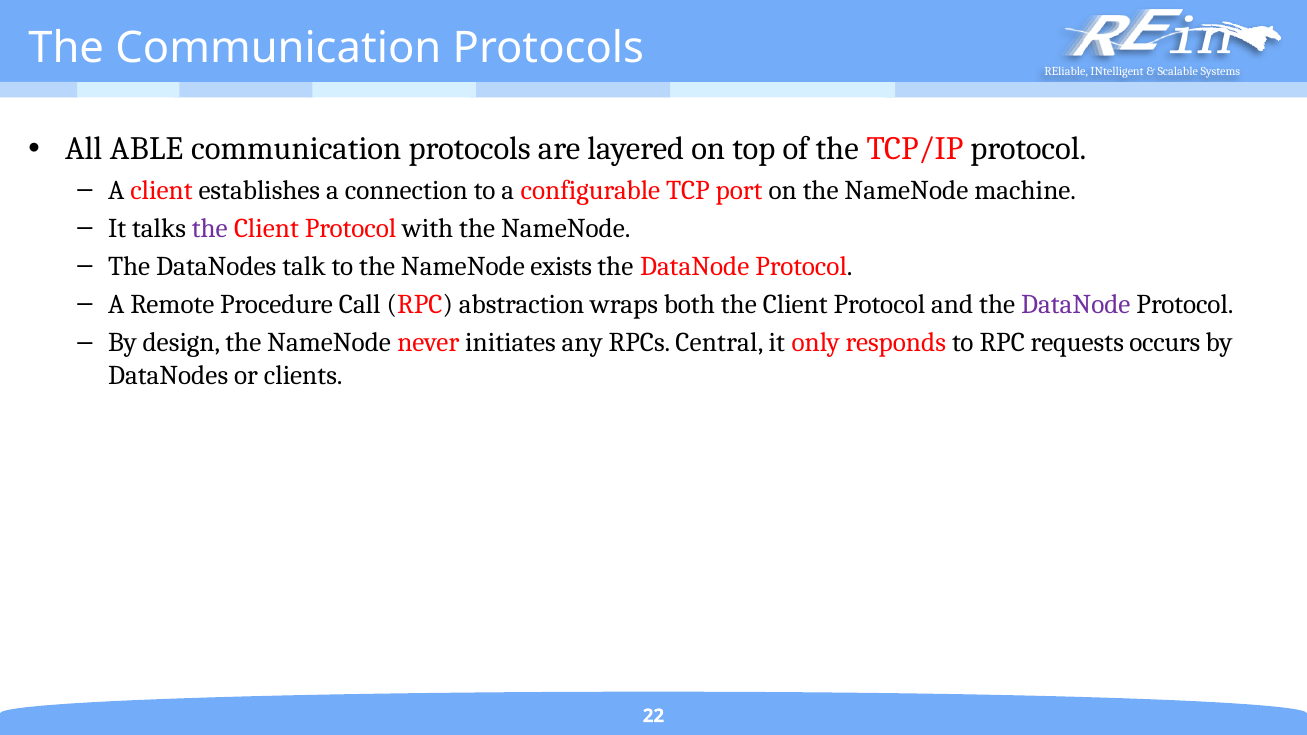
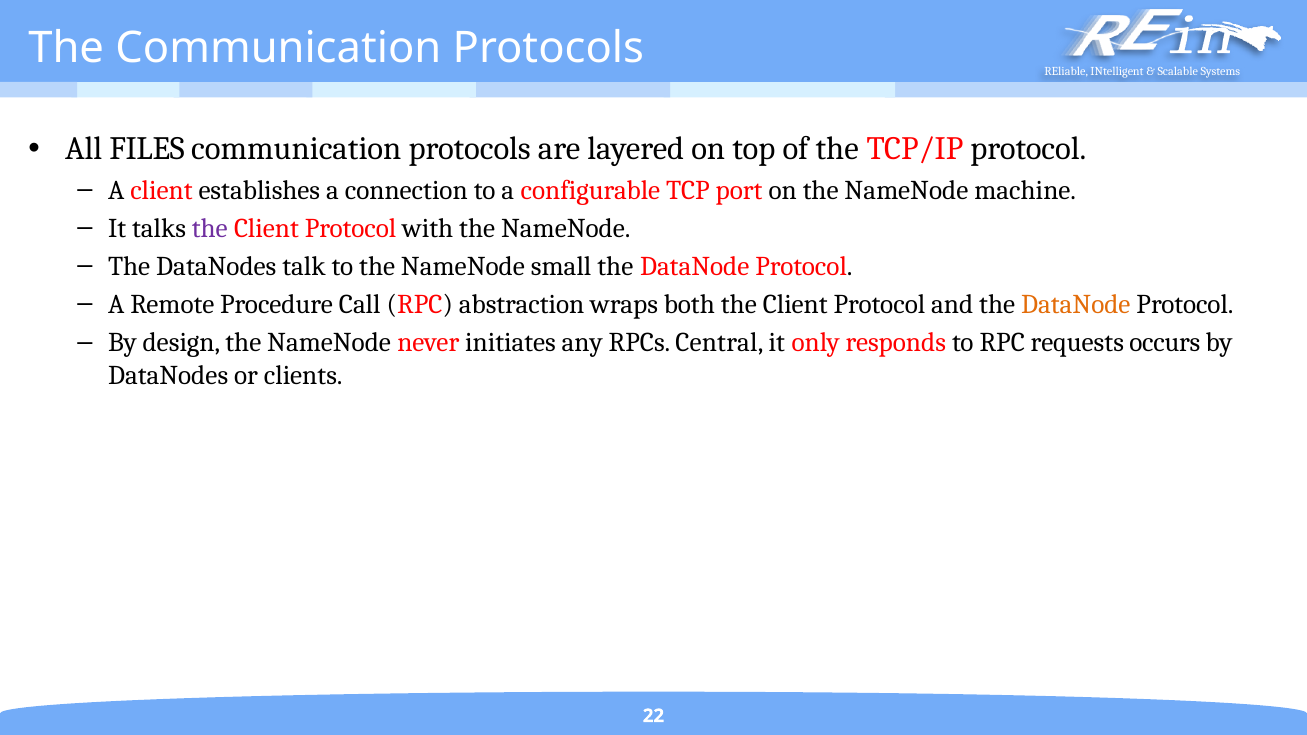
ABLE: ABLE -> FILES
exists: exists -> small
DataNode at (1076, 305) colour: purple -> orange
